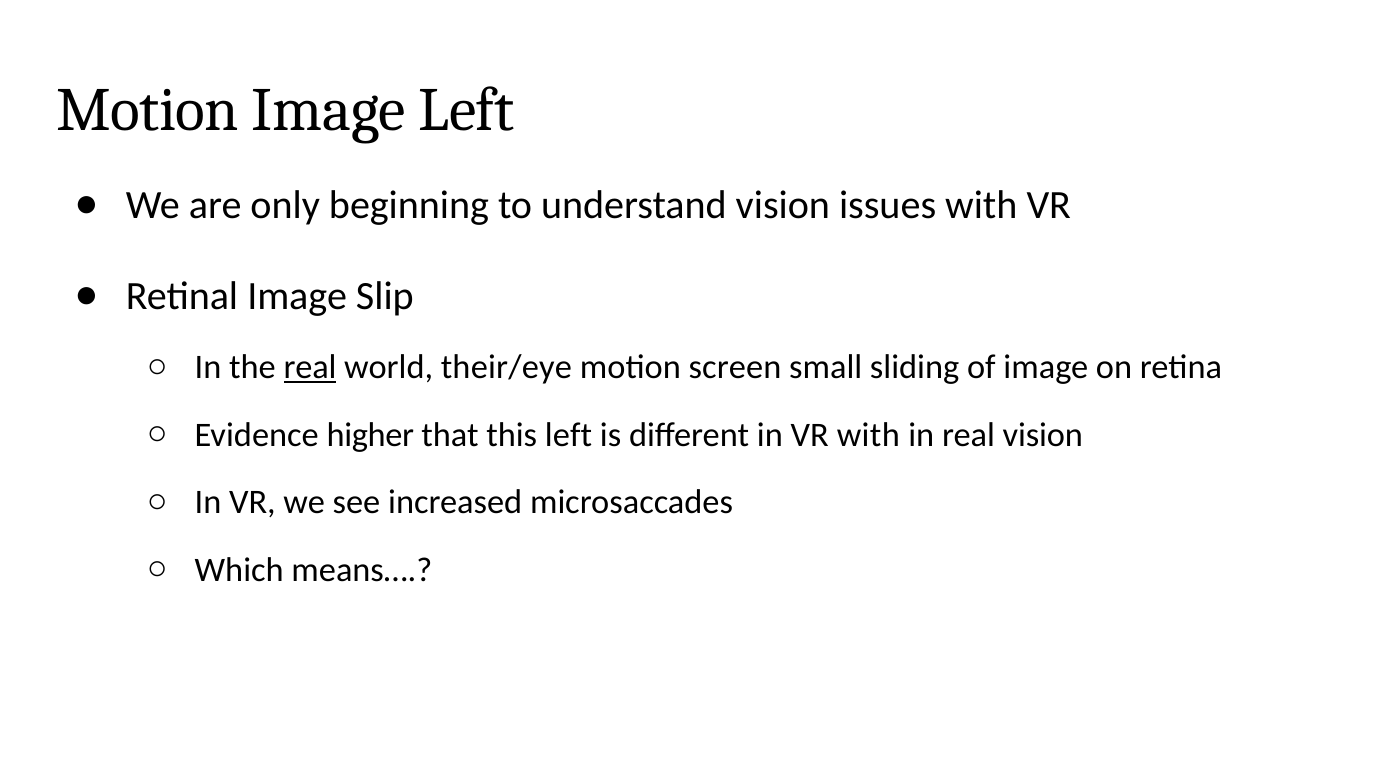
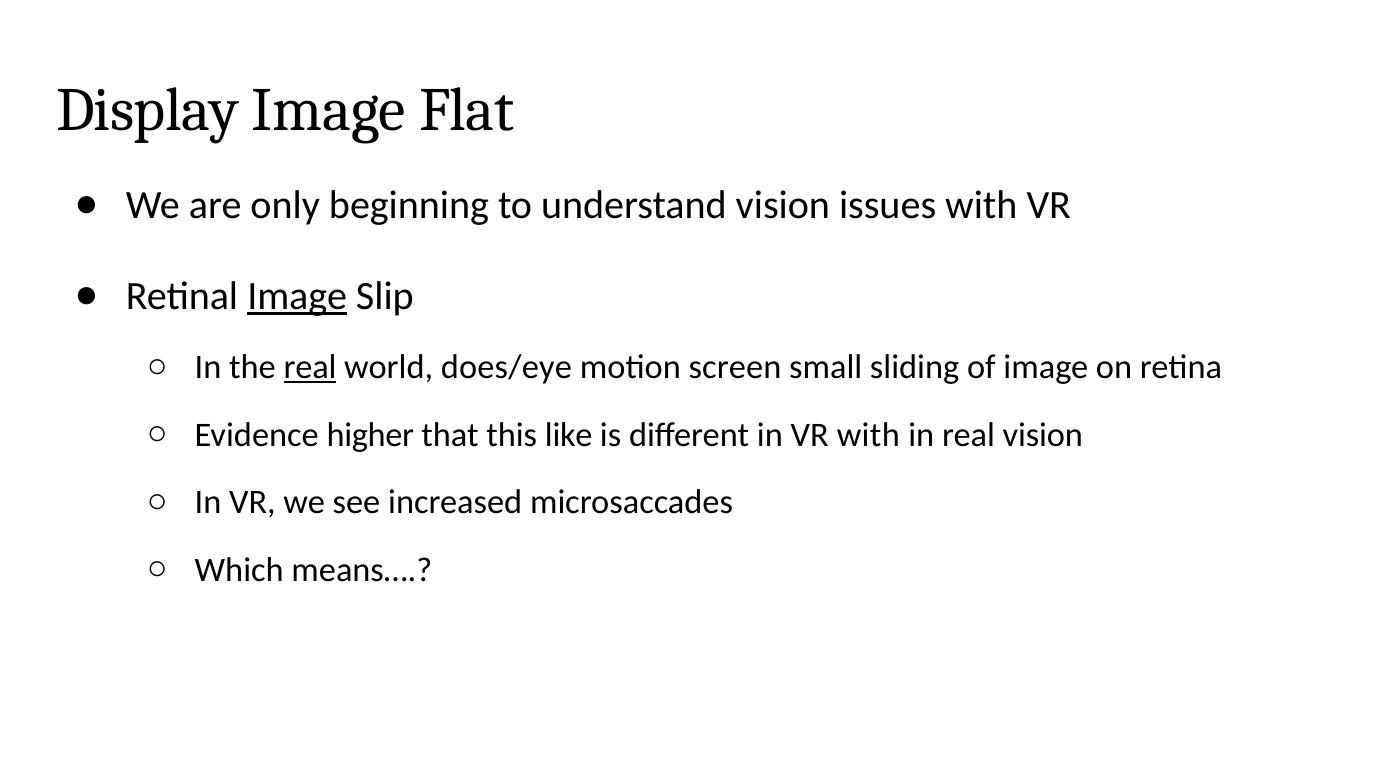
Motion at (148, 110): Motion -> Display
Image Left: Left -> Flat
Image at (297, 297) underline: none -> present
their/eye: their/eye -> does/eye
this left: left -> like
